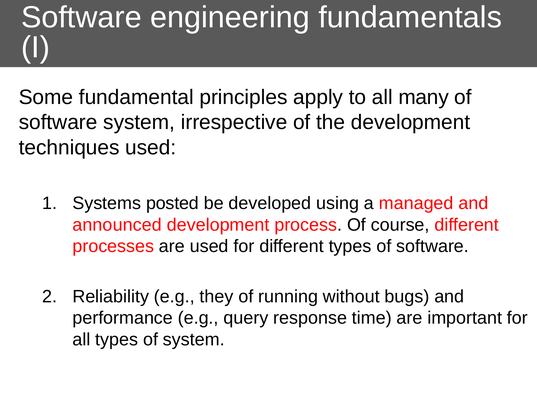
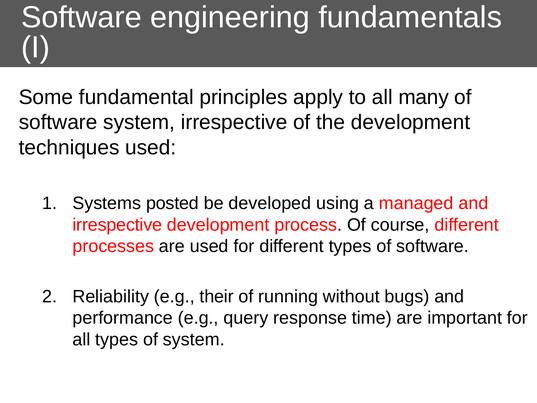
announced at (117, 225): announced -> irrespective
they: they -> their
